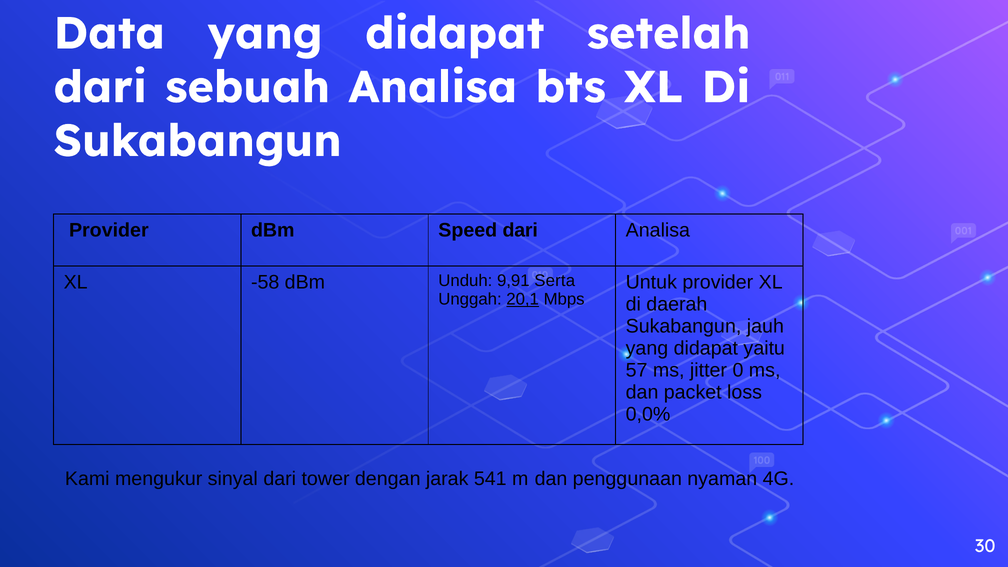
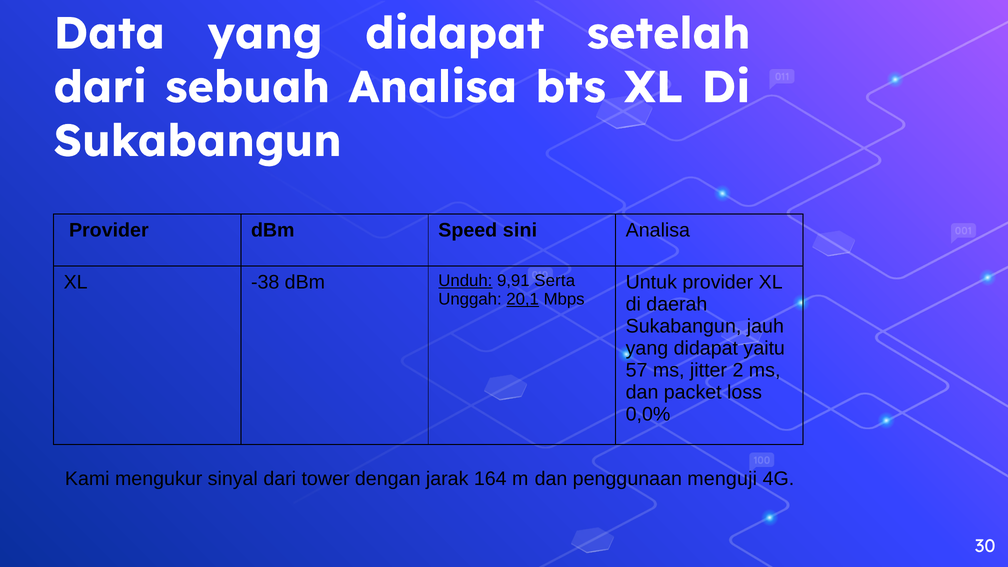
Speed dari: dari -> sini
-58: -58 -> -38
Unduh underline: none -> present
0: 0 -> 2
541: 541 -> 164
nyaman: nyaman -> menguji
